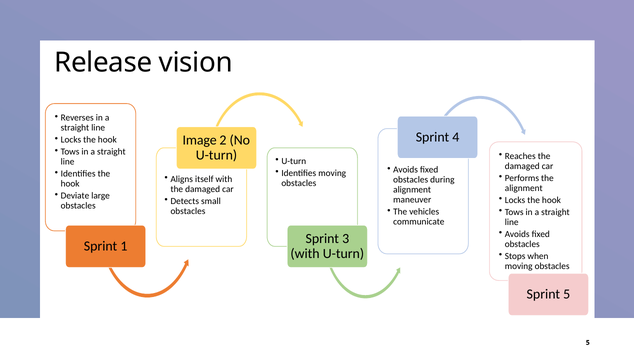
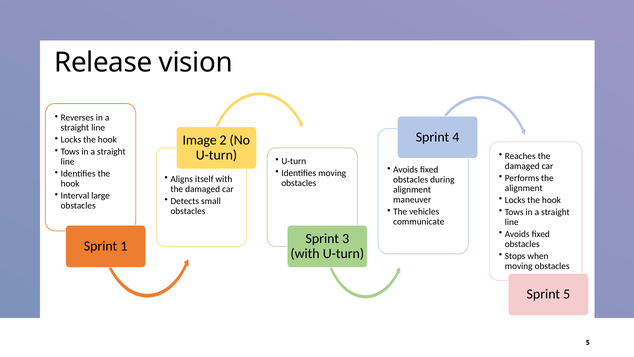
Deviate: Deviate -> Interval
